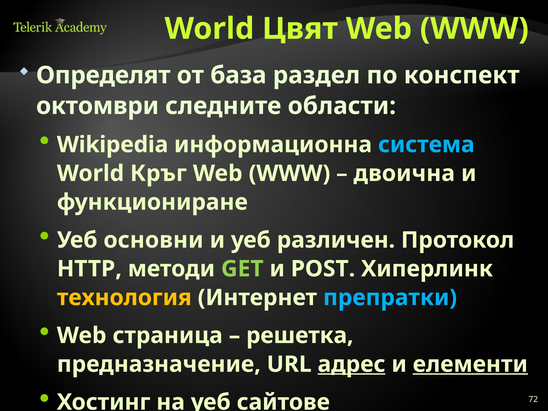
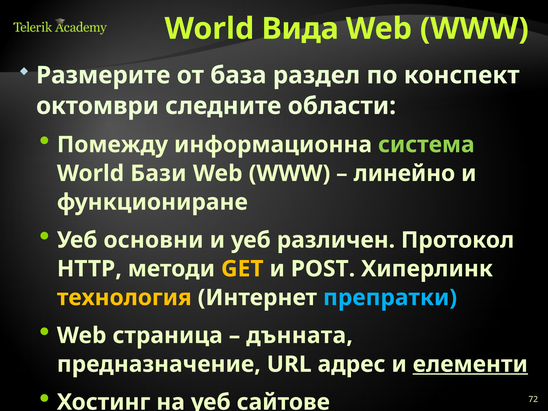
Цвят: Цвят -> Вида
Определят: Определят -> Размерите
Wikipedia: Wikipedia -> Помежду
система colour: light blue -> light green
Кръг: Кръг -> Бази
двоична: двоична -> линейно
GET colour: light green -> yellow
решетка: решетка -> дънната
адрес underline: present -> none
